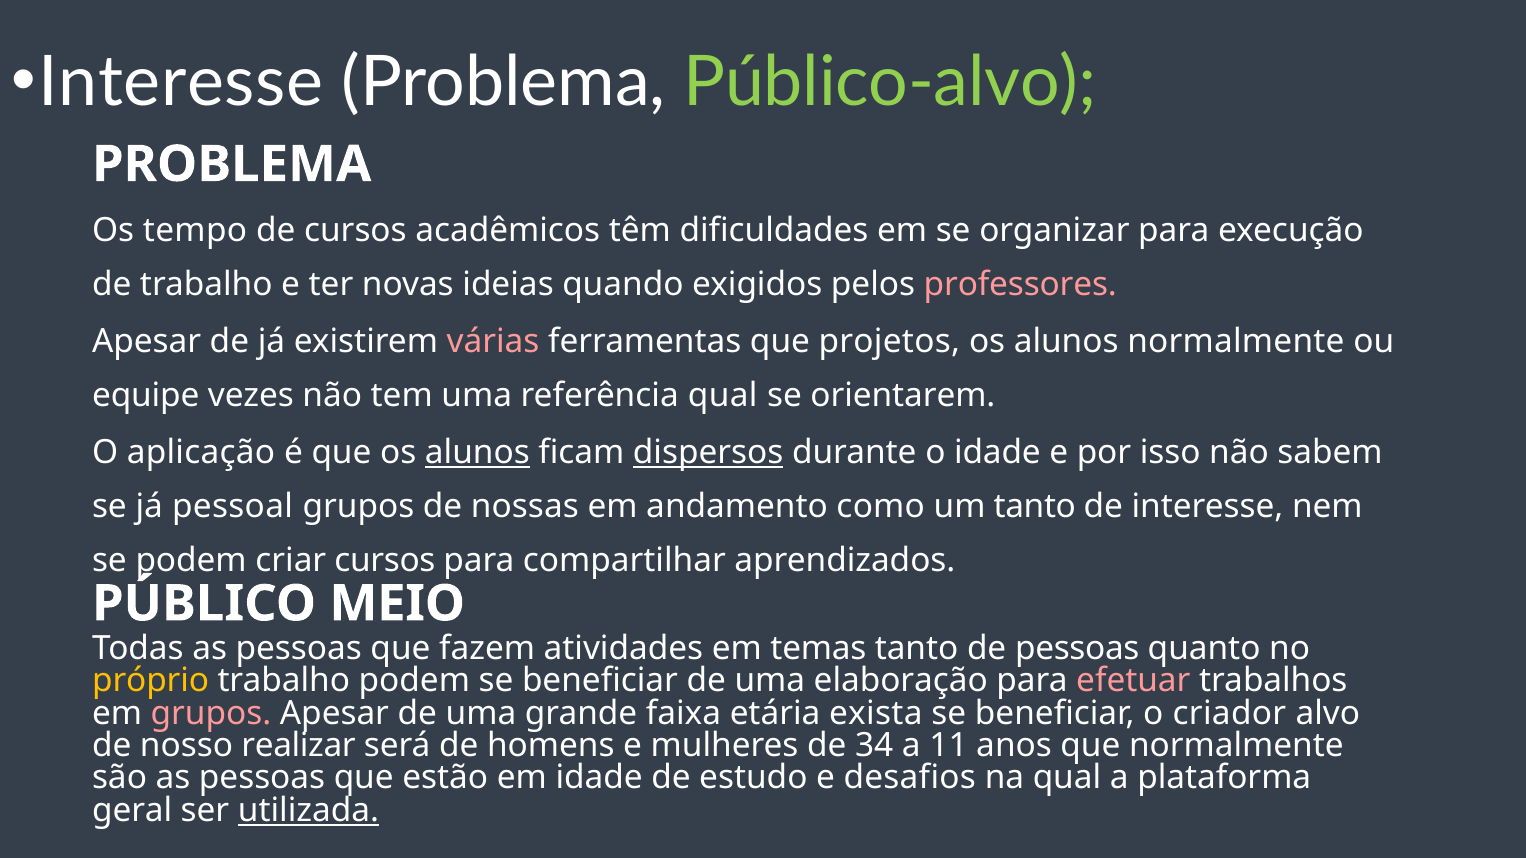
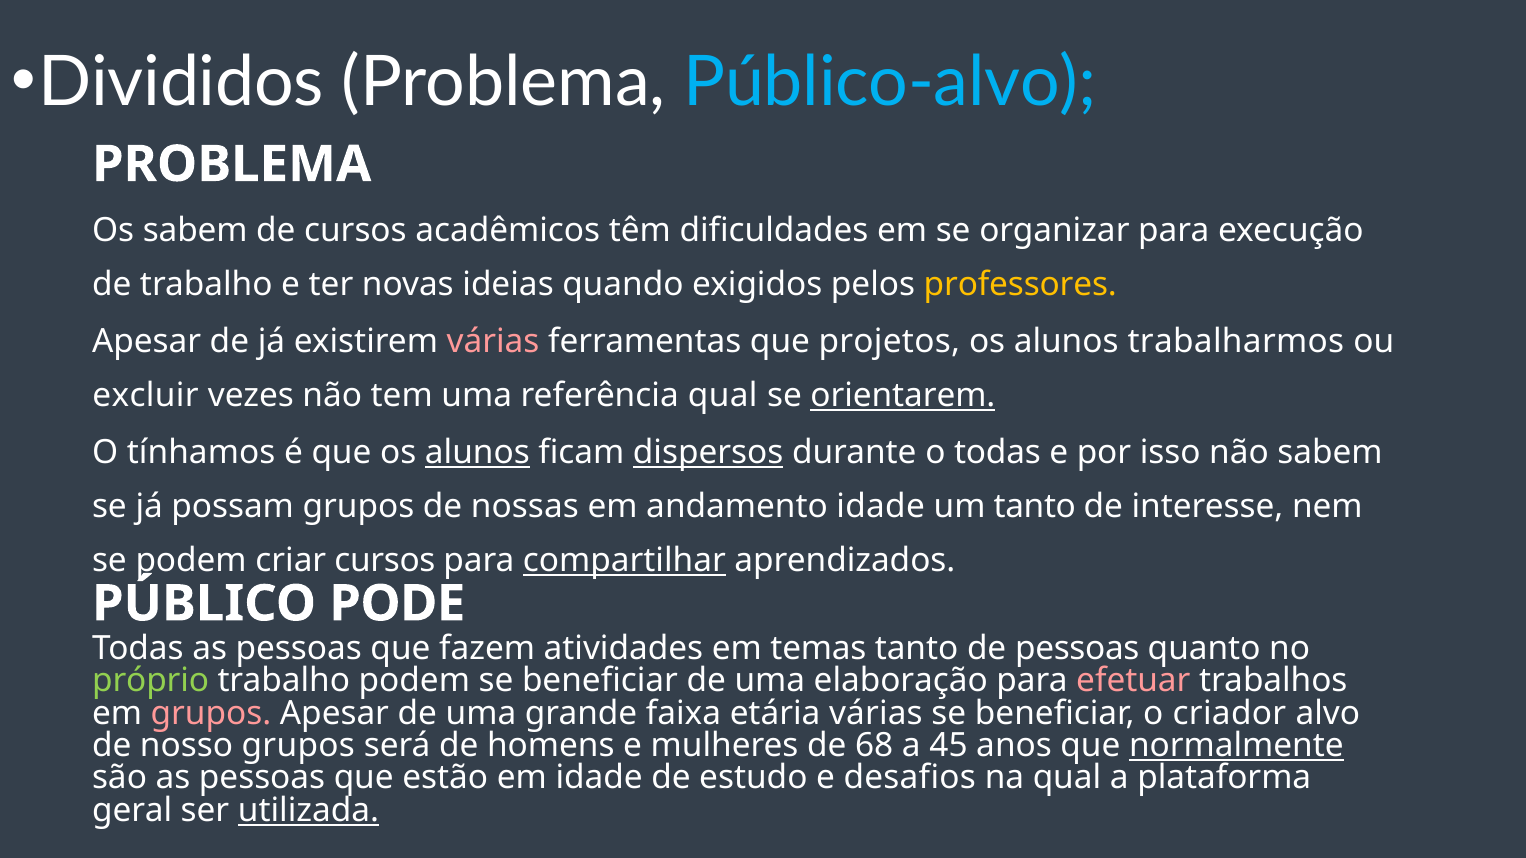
Interesse at (181, 82): Interesse -> Divididos
Público-alvo colour: light green -> light blue
Os tempo: tempo -> sabem
professores colour: pink -> yellow
alunos normalmente: normalmente -> trabalharmos
equipe: equipe -> excluir
orientarem underline: none -> present
aplicação: aplicação -> tínhamos
o idade: idade -> todas
pessoal: pessoal -> possam
andamento como: como -> idade
compartilhar underline: none -> present
MEIO: MEIO -> PODE
próprio colour: yellow -> light green
etária exista: exista -> várias
nosso realizar: realizar -> grupos
34: 34 -> 68
11: 11 -> 45
normalmente at (1236, 746) underline: none -> present
